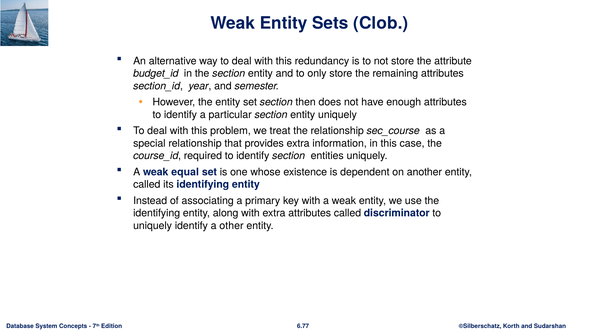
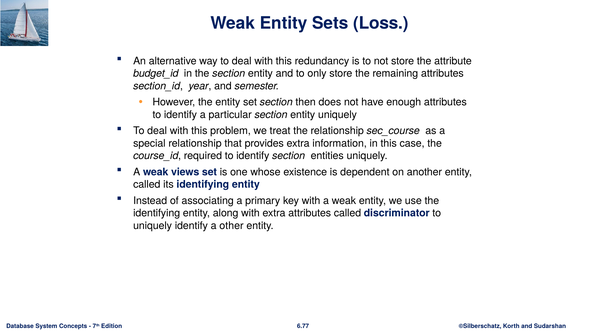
Clob: Clob -> Loss
equal: equal -> views
